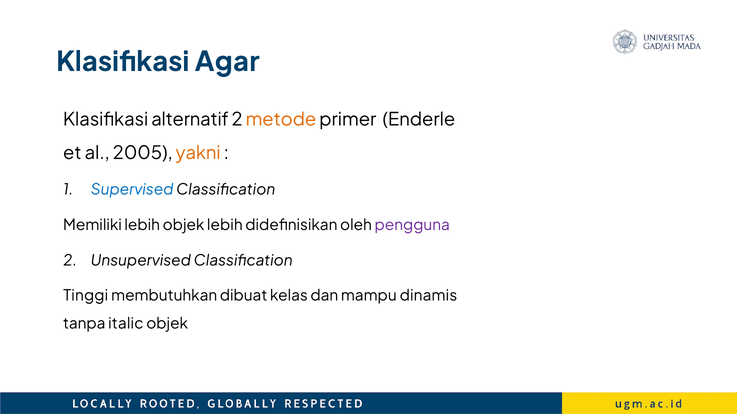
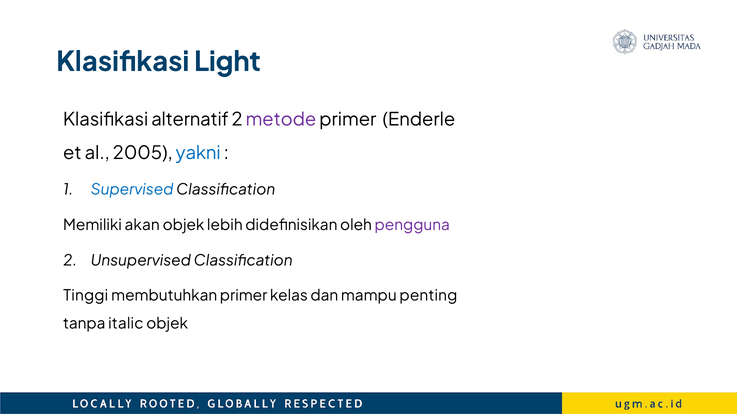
Agar: Agar -> Light
metode colour: orange -> purple
yakni colour: orange -> blue
Memiliki lebih: lebih -> akan
membutuhkan dibuat: dibuat -> primer
dinamis: dinamis -> penting
